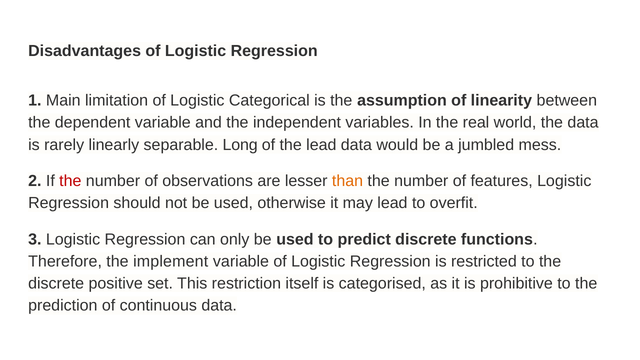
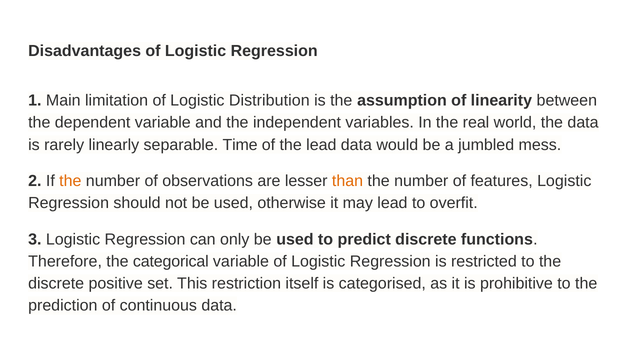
Categorical: Categorical -> Distribution
Long: Long -> Time
the at (70, 181) colour: red -> orange
implement: implement -> categorical
